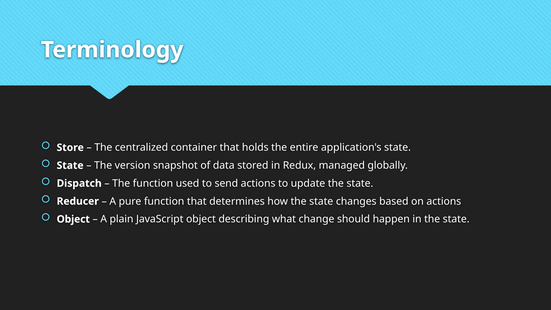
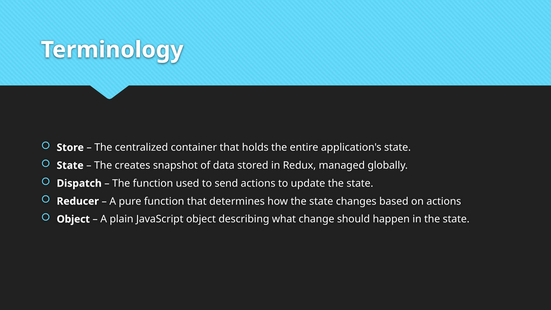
version: version -> creates
